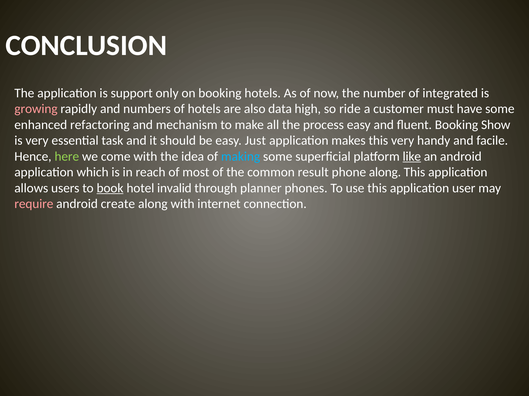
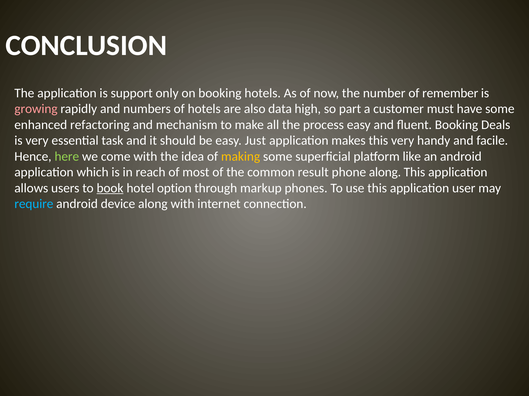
integrated: integrated -> remember
ride: ride -> part
Show: Show -> Deals
making colour: light blue -> yellow
like underline: present -> none
invalid: invalid -> option
planner: planner -> markup
require colour: pink -> light blue
create: create -> device
